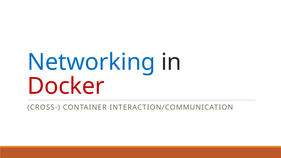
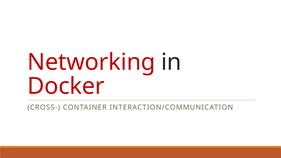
Networking colour: blue -> red
